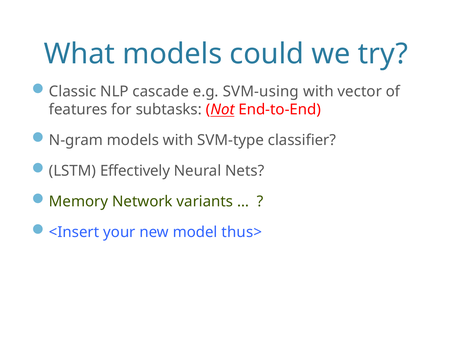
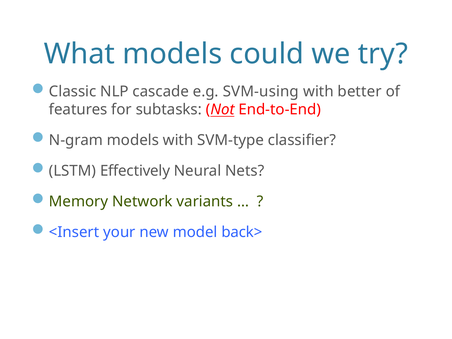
vector: vector -> better
thus>: thus> -> back>
